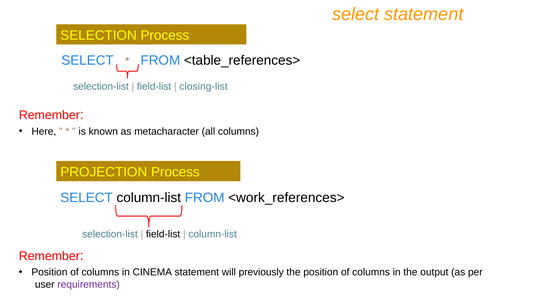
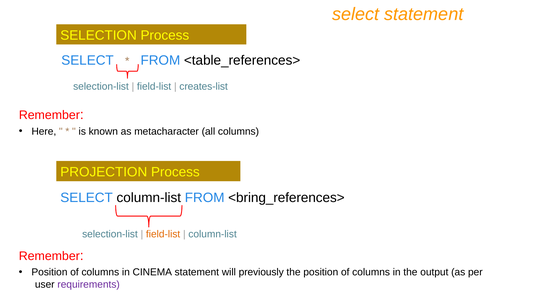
closing-list: closing-list -> creates-list
<work_references>: <work_references> -> <bring_references>
field-list at (163, 234) colour: black -> orange
